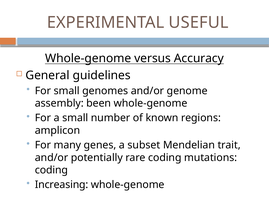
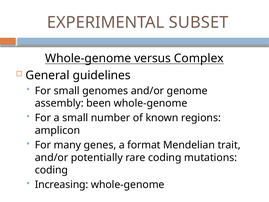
USEFUL: USEFUL -> SUBSET
Accuracy: Accuracy -> Complex
subset: subset -> format
